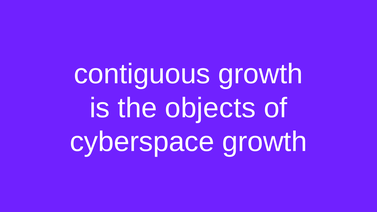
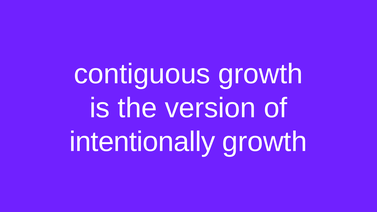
objects: objects -> version
cyberspace: cyberspace -> intentionally
